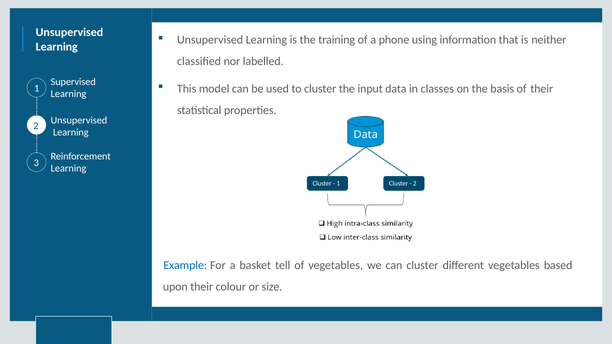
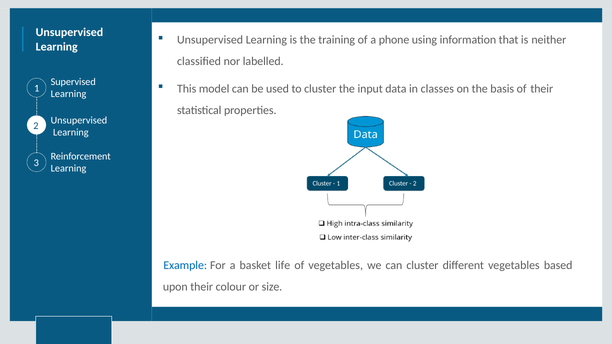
tell: tell -> life
